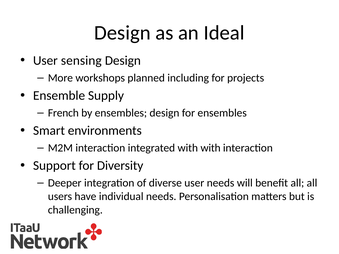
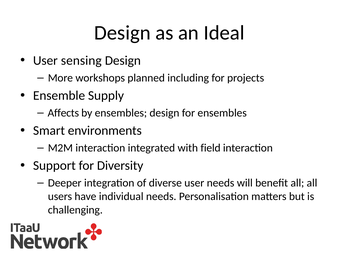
French: French -> Affects
with with: with -> field
